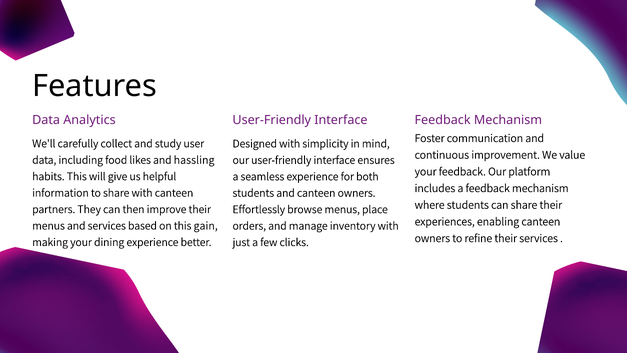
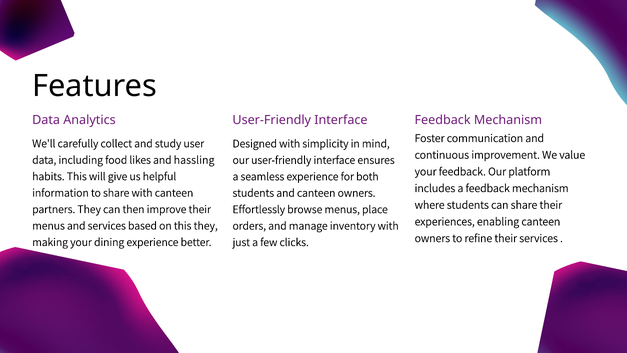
this gain: gain -> they
